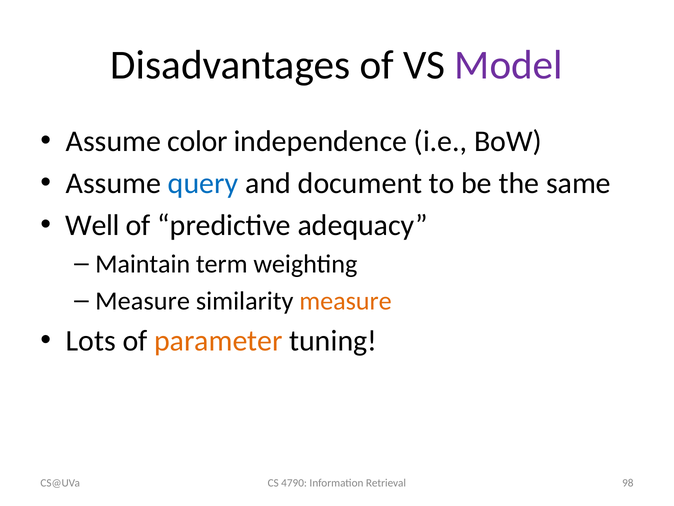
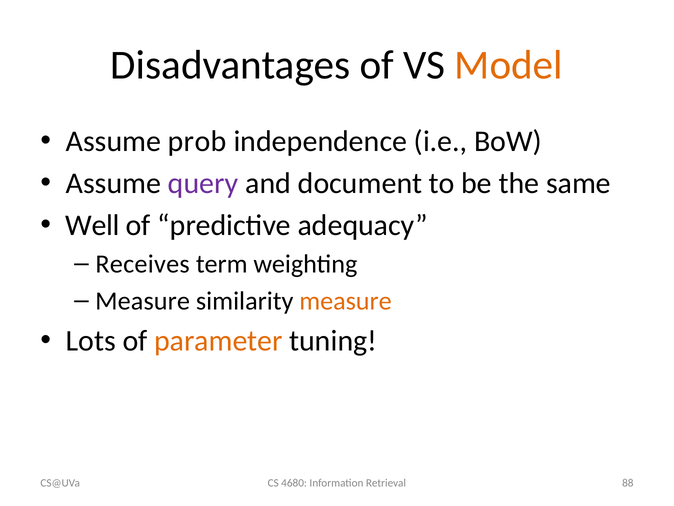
Model colour: purple -> orange
color: color -> prob
query colour: blue -> purple
Maintain: Maintain -> Receives
4790: 4790 -> 4680
98: 98 -> 88
